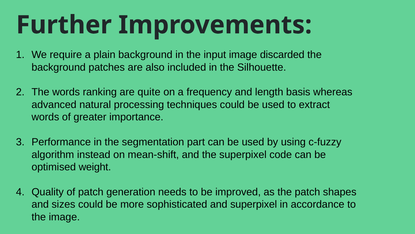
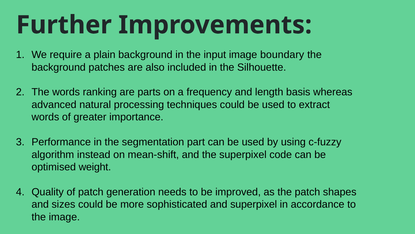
discarded: discarded -> boundary
quite: quite -> parts
